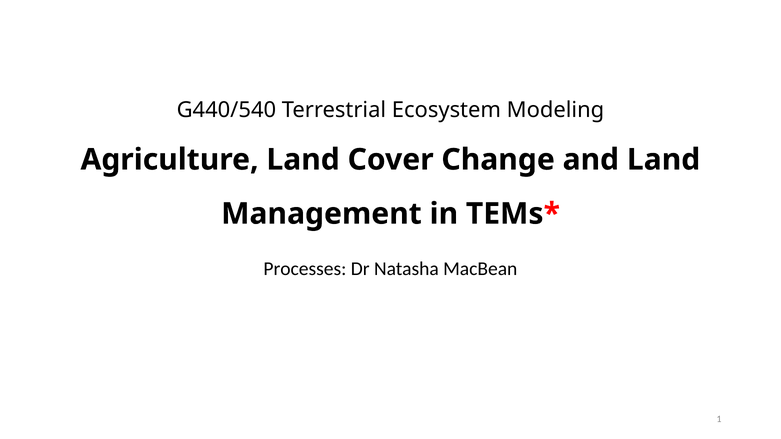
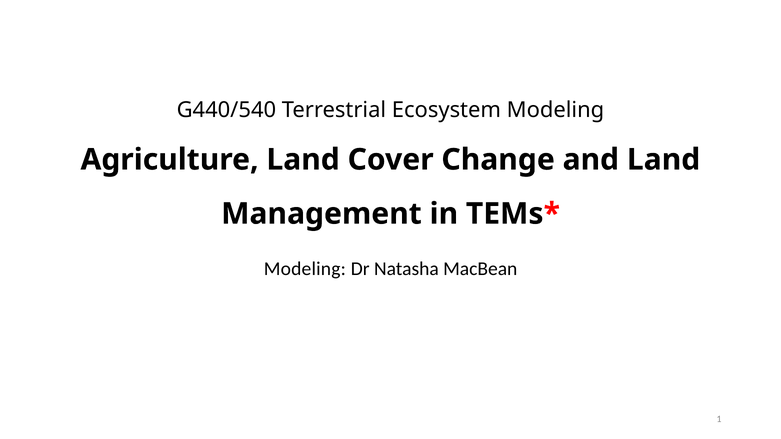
Processes at (305, 269): Processes -> Modeling
